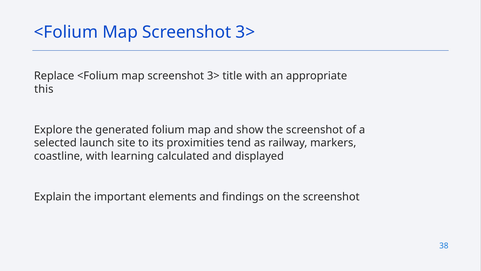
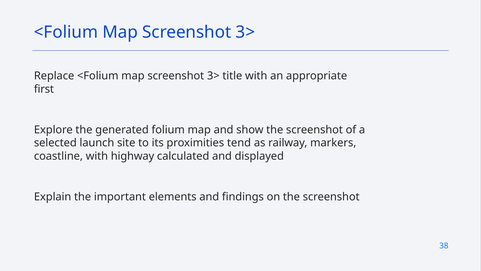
this: this -> first
learning: learning -> highway
